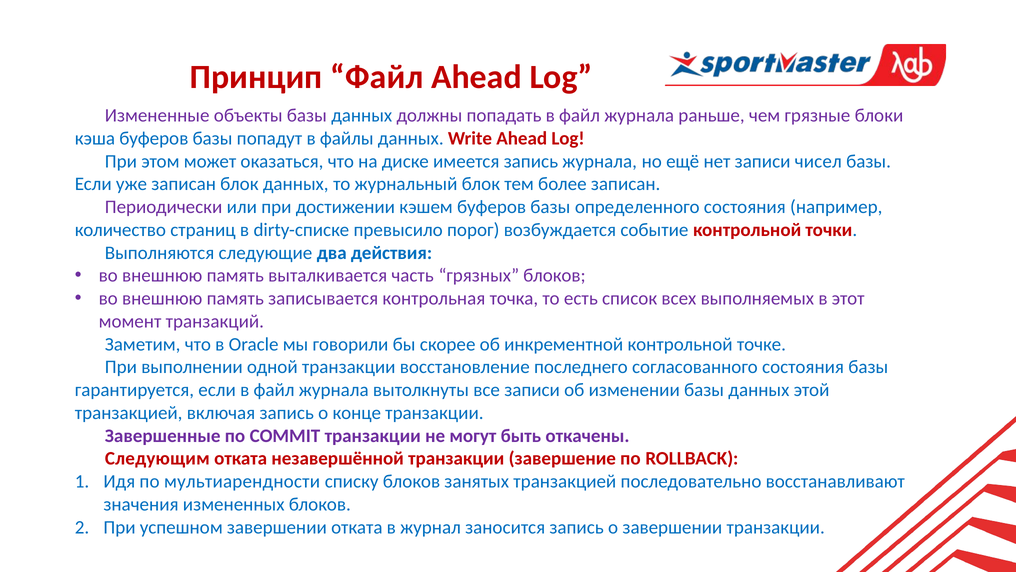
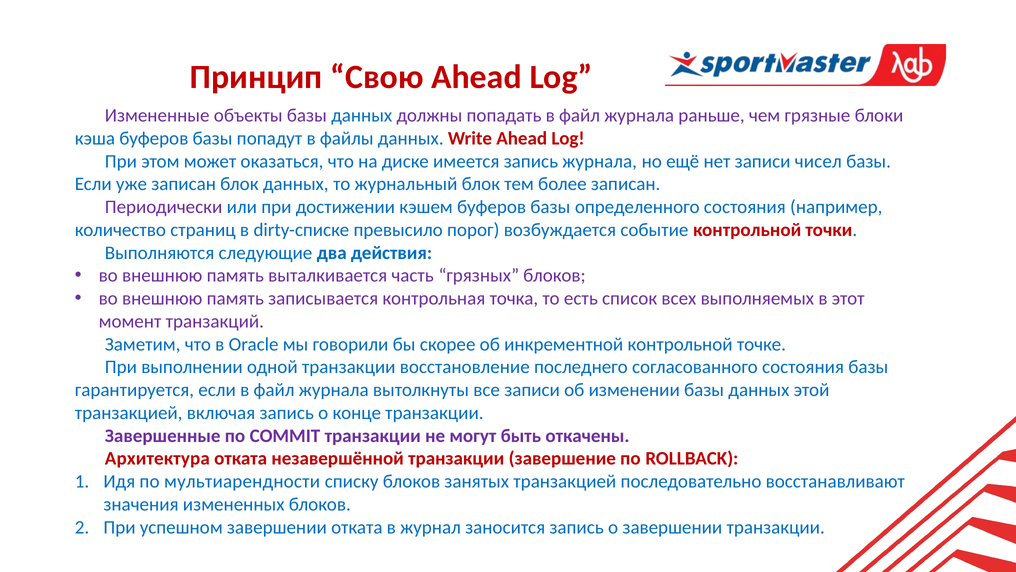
Принцип Файл: Файл -> Свою
Следующим: Следующим -> Архитектура
